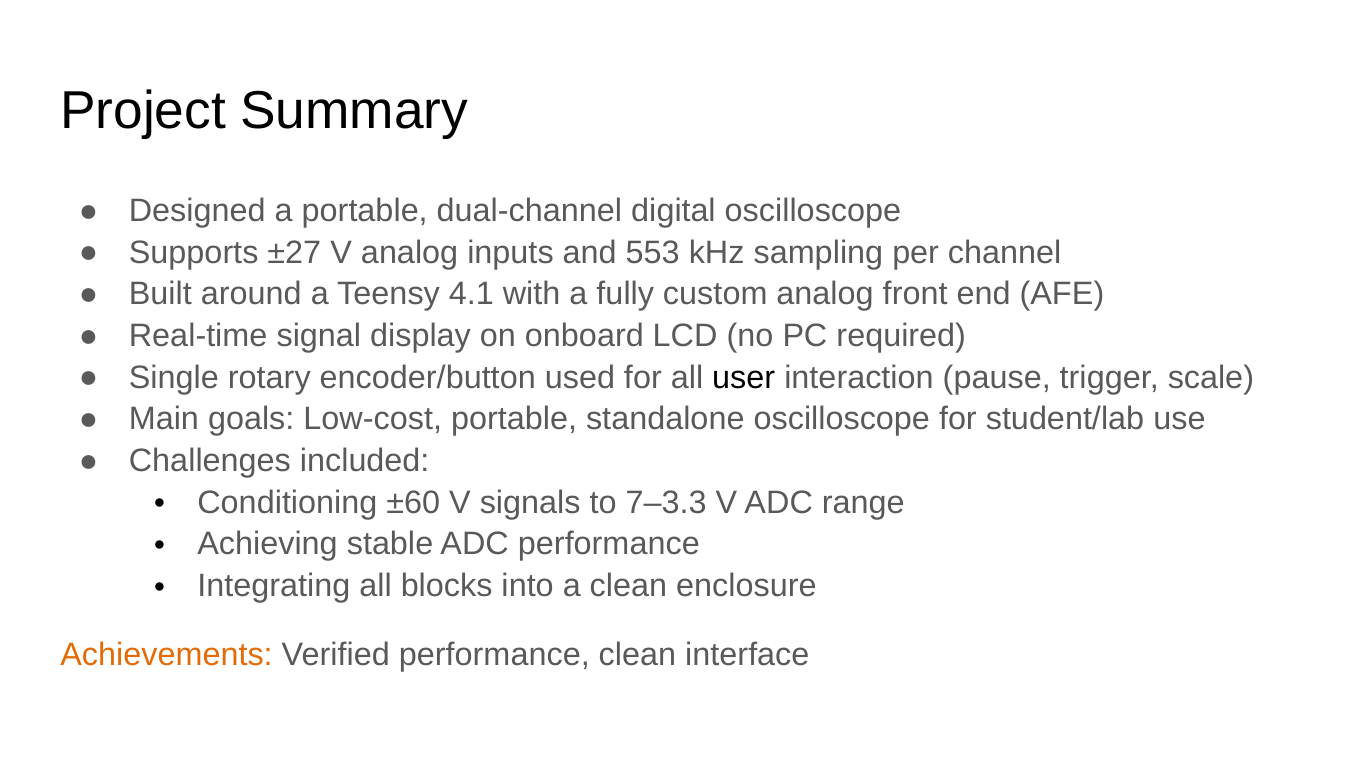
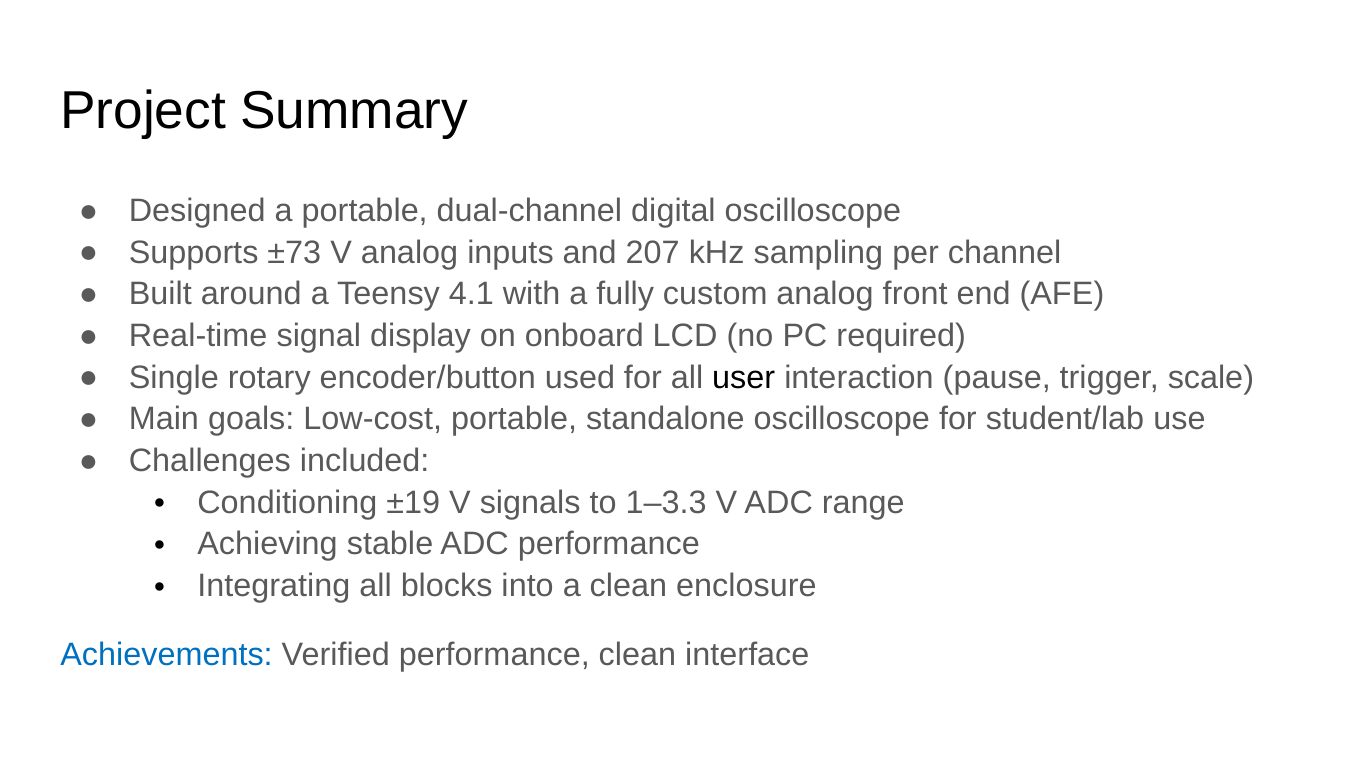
±27: ±27 -> ±73
553: 553 -> 207
±60: ±60 -> ±19
7–3.3: 7–3.3 -> 1–3.3
Achievements colour: orange -> blue
